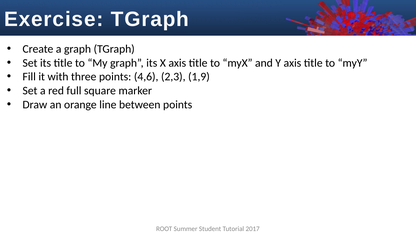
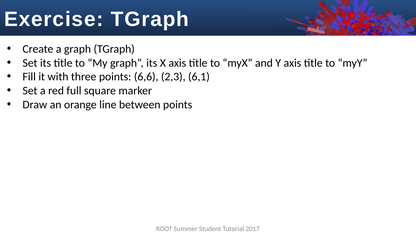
4,6: 4,6 -> 6,6
1,9: 1,9 -> 6,1
